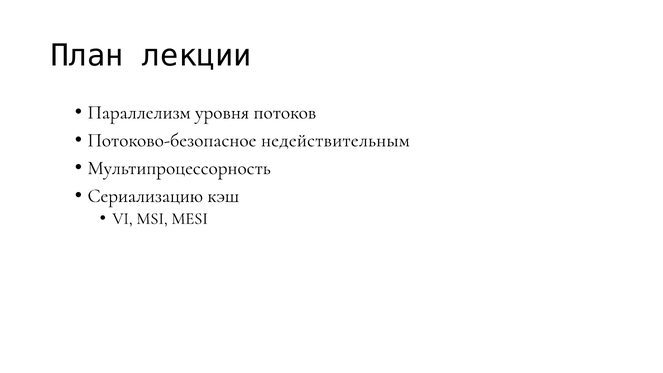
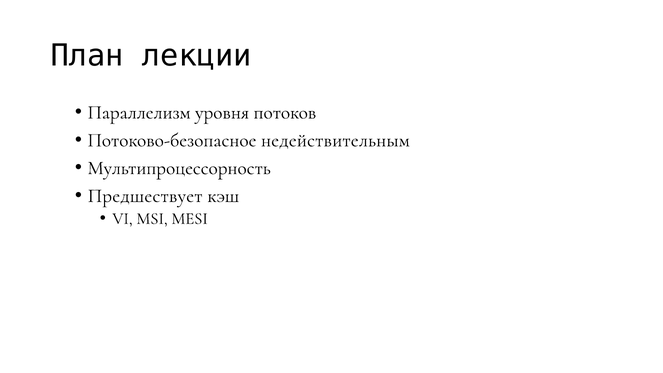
Сериализацию: Сериализацию -> Предшествует
